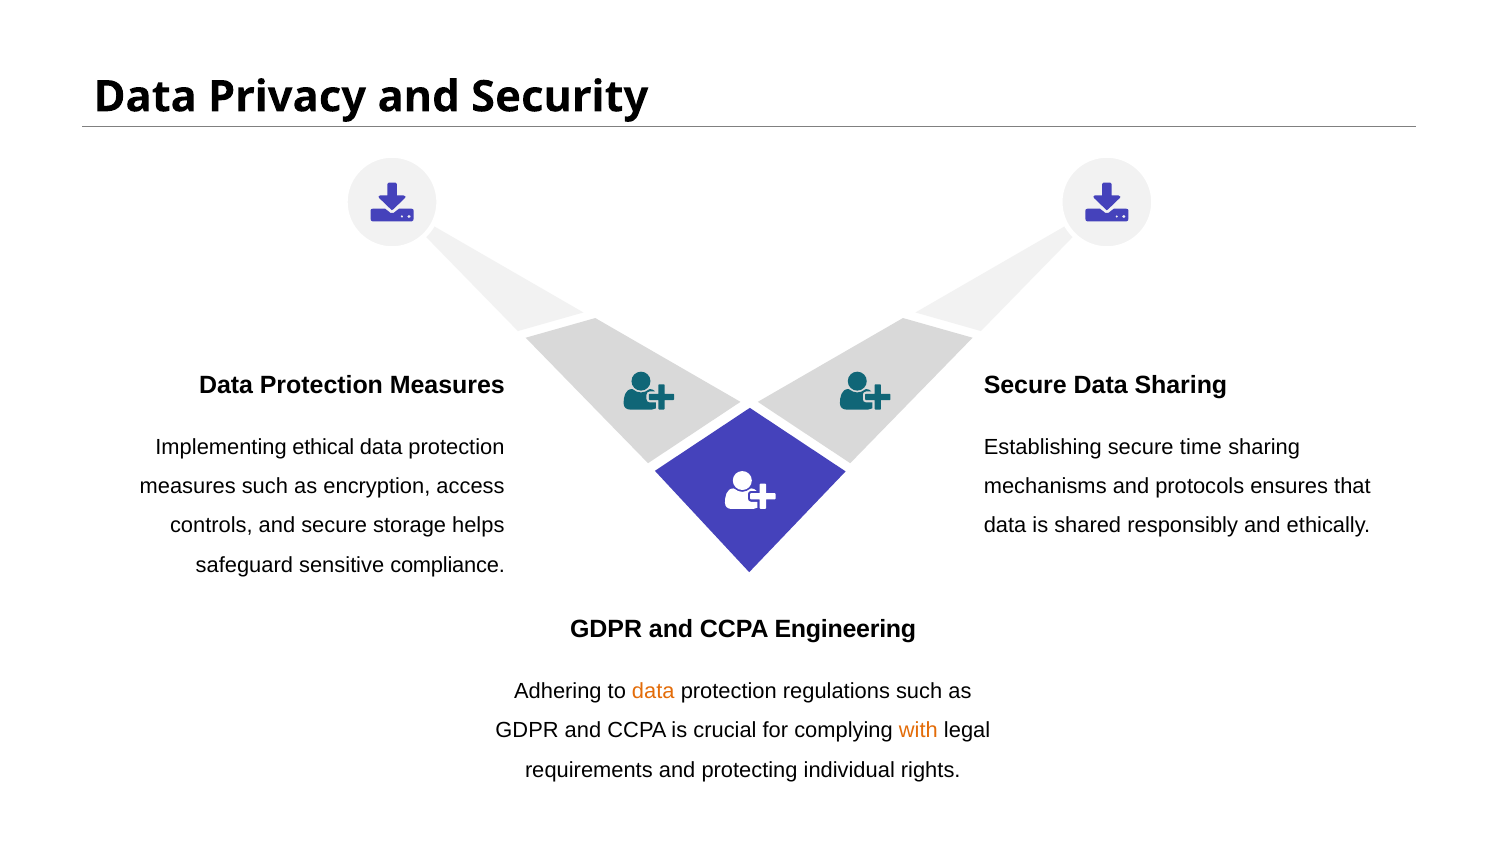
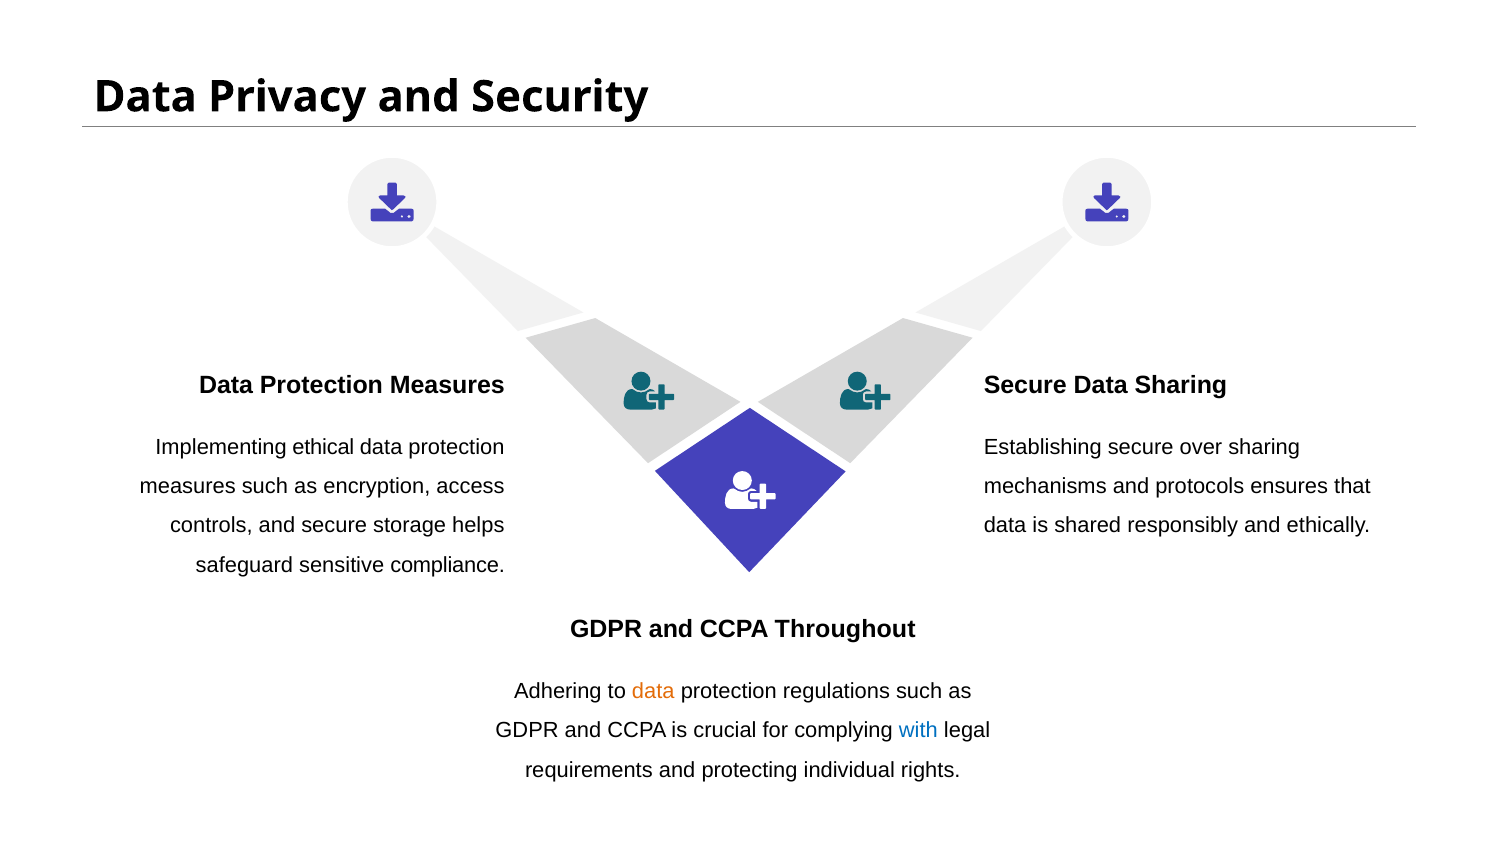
time: time -> over
Engineering: Engineering -> Throughout
with colour: orange -> blue
